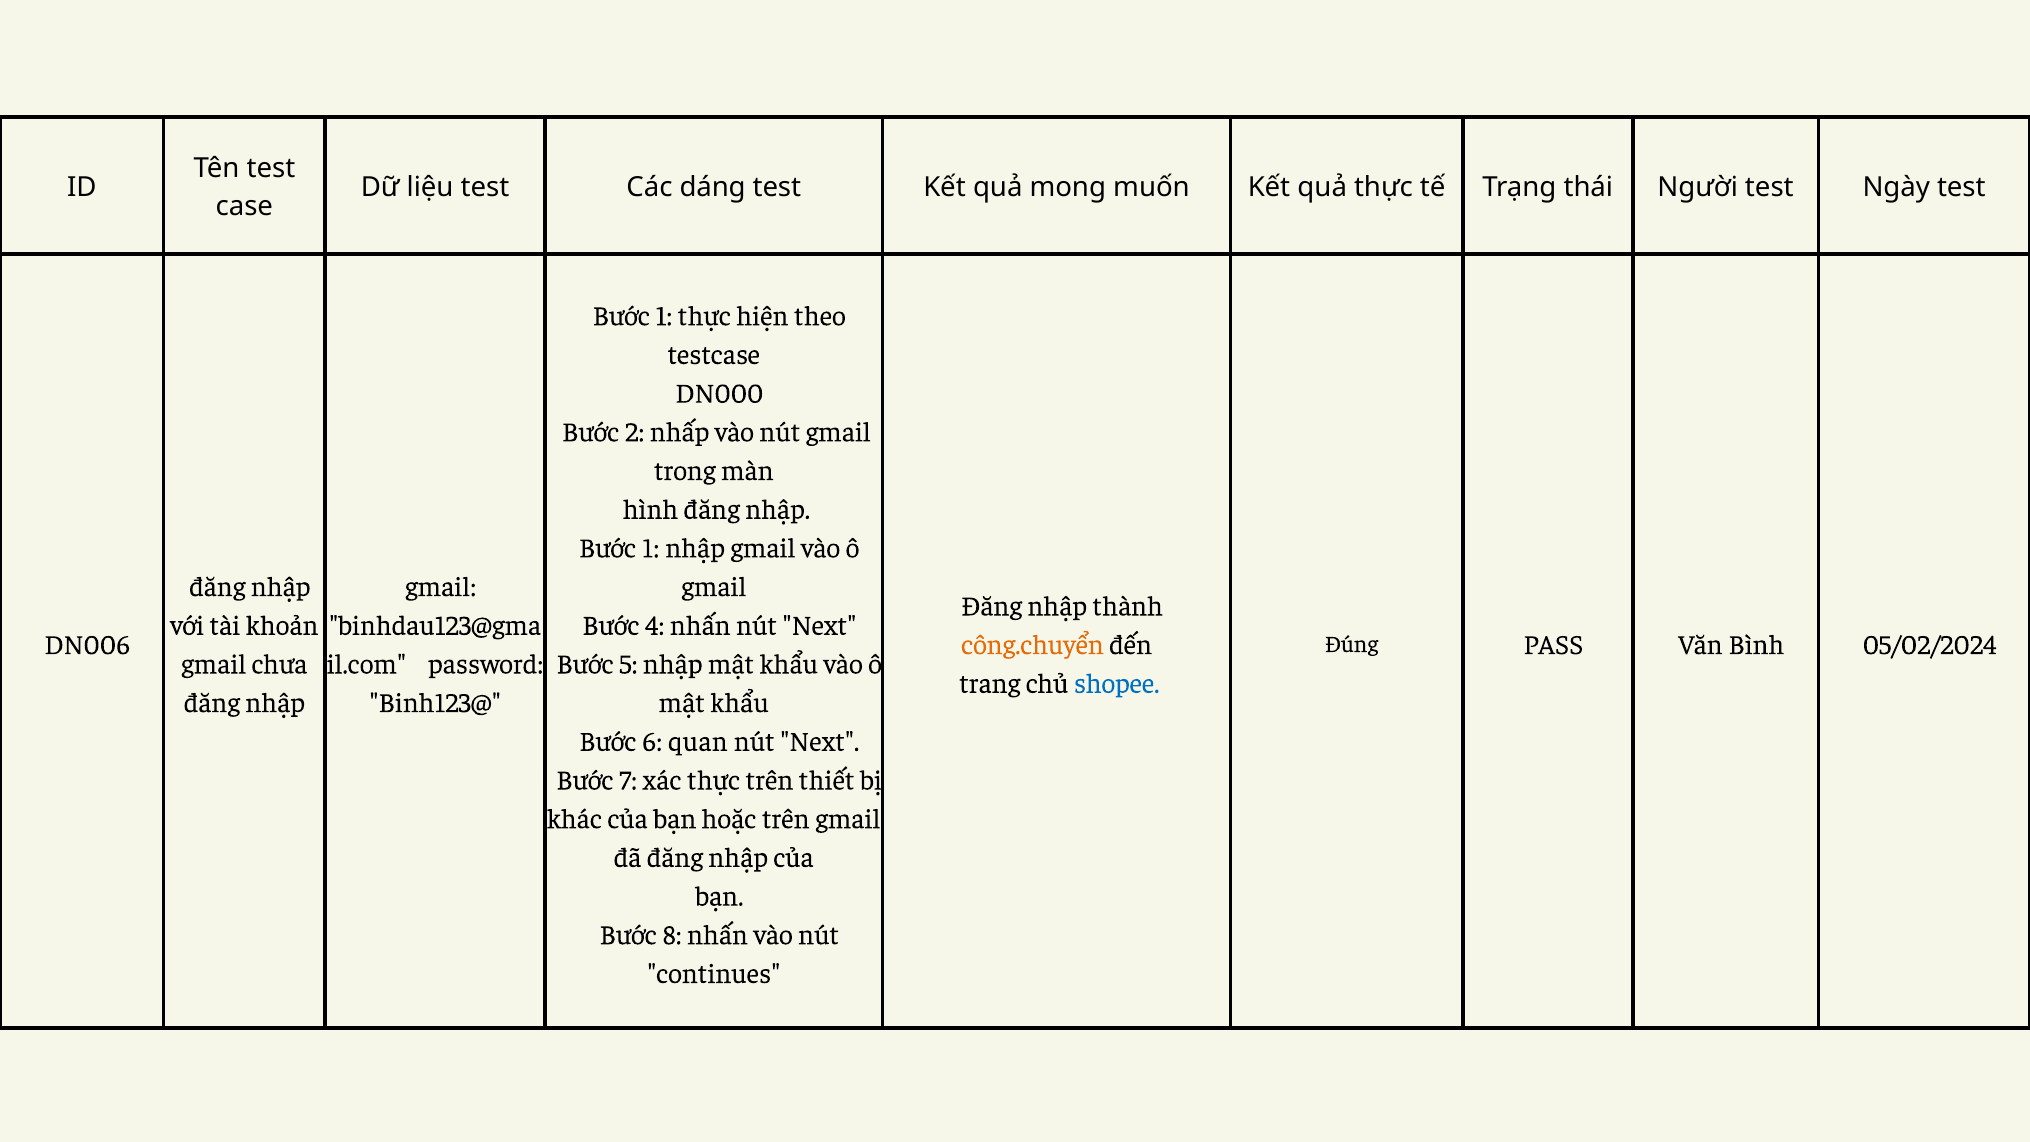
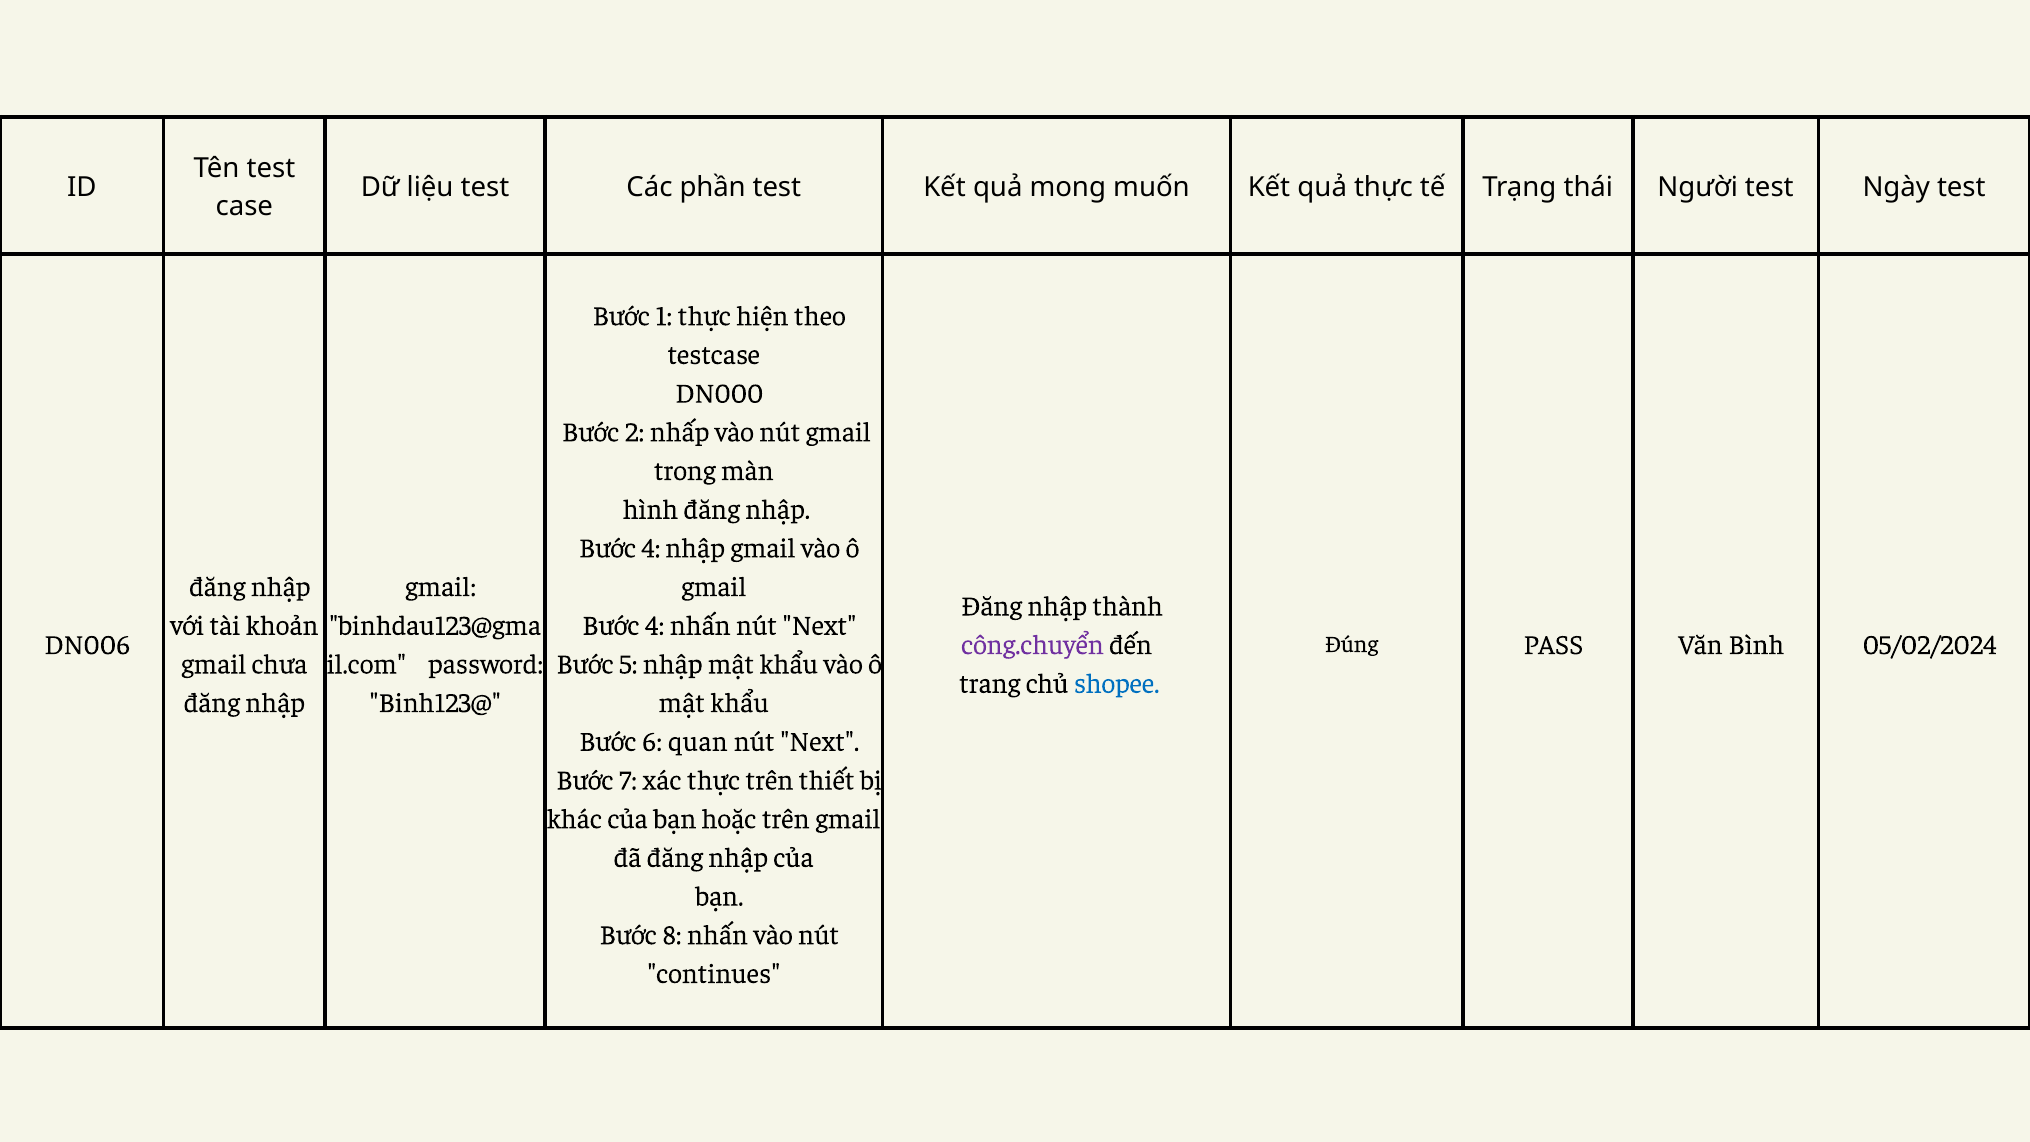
dáng: dáng -> phần
1 at (651, 548): 1 -> 4
công.chuyển colour: orange -> purple
